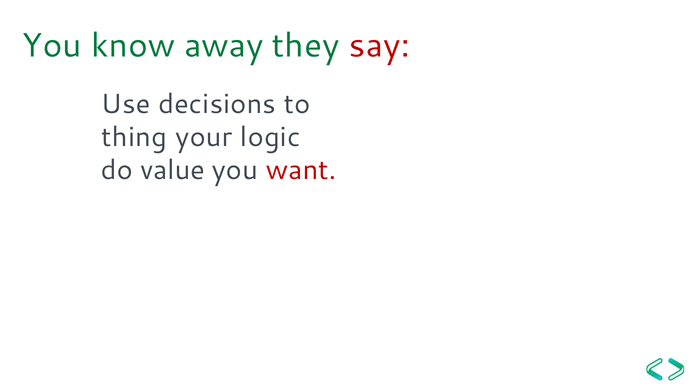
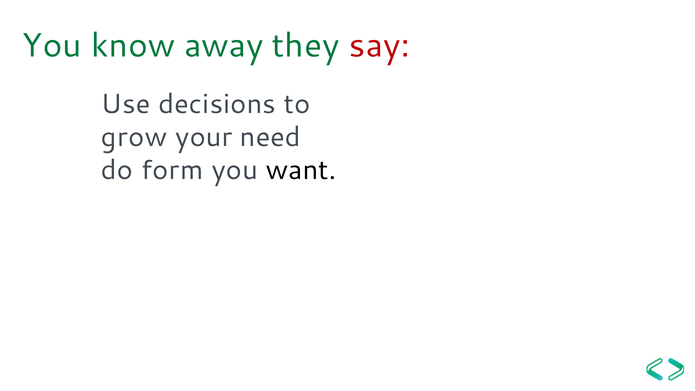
thing: thing -> grow
logic: logic -> need
value: value -> form
want colour: red -> black
